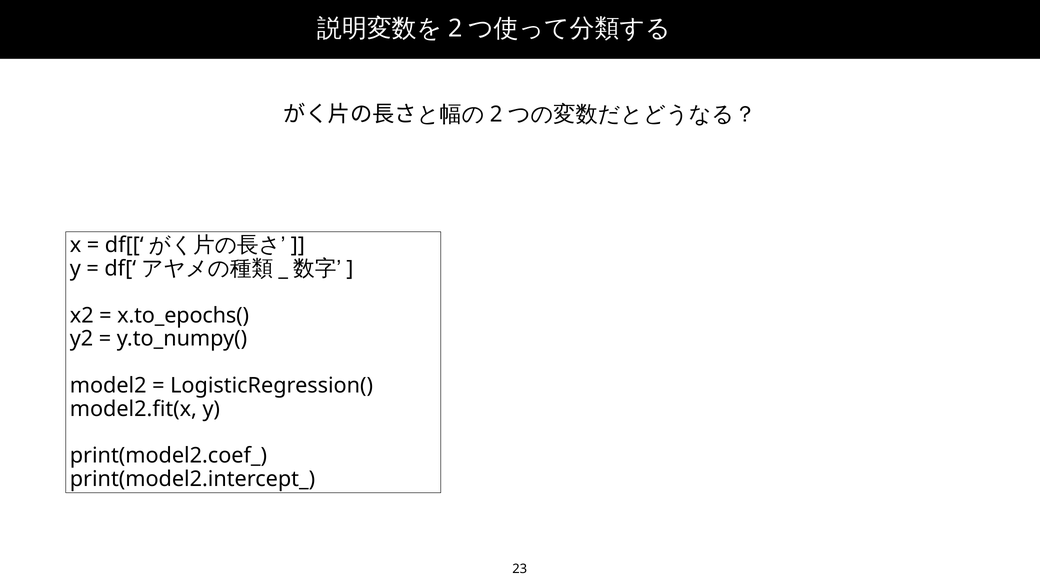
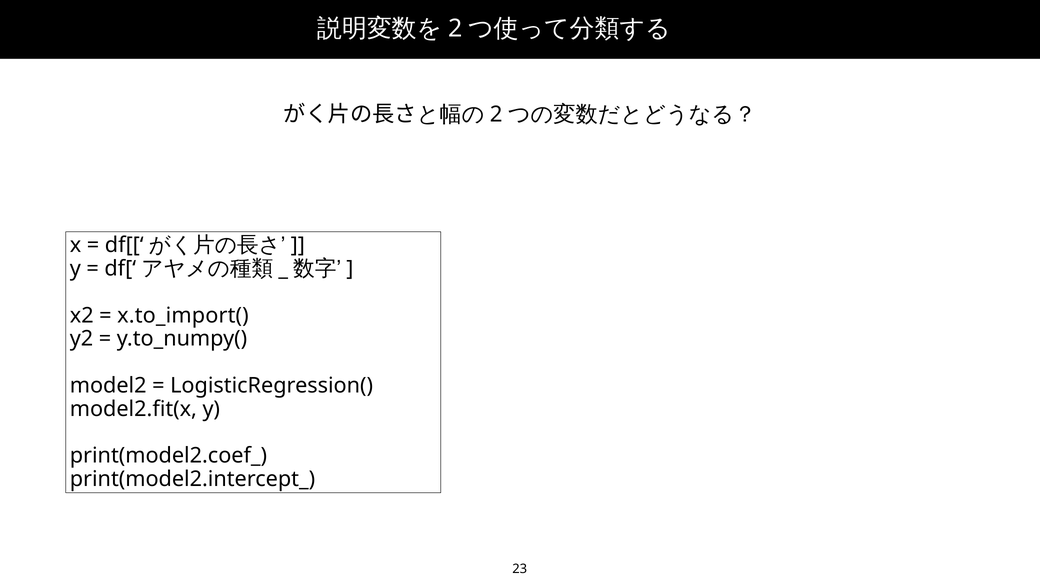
x.to_epochs(: x.to_epochs( -> x.to_import(
